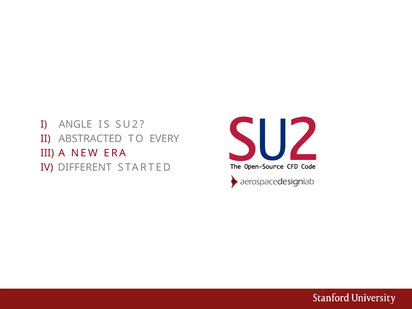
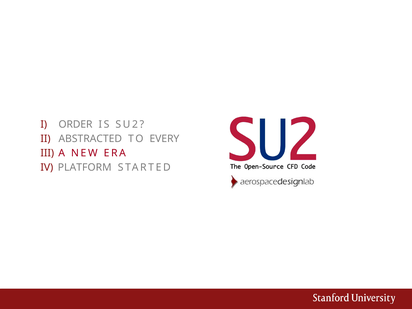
ANGLE: ANGLE -> ORDER
DIFFERENT: DIFFERENT -> PLATFORM
